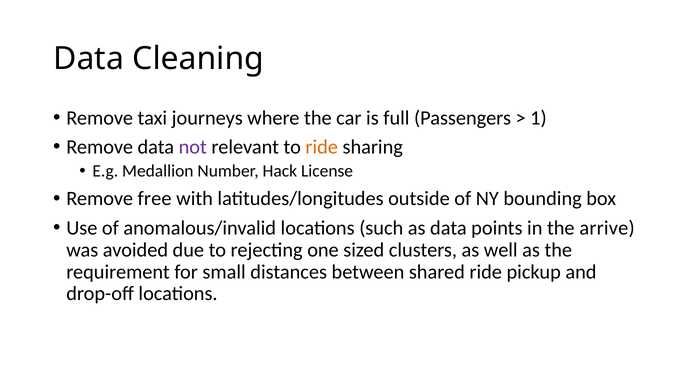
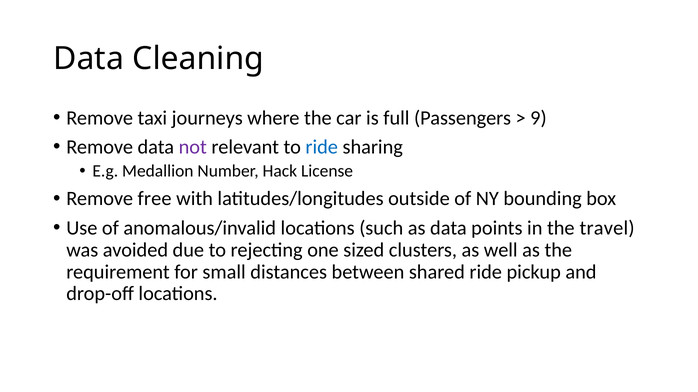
1: 1 -> 9
ride at (322, 147) colour: orange -> blue
arrive: arrive -> travel
